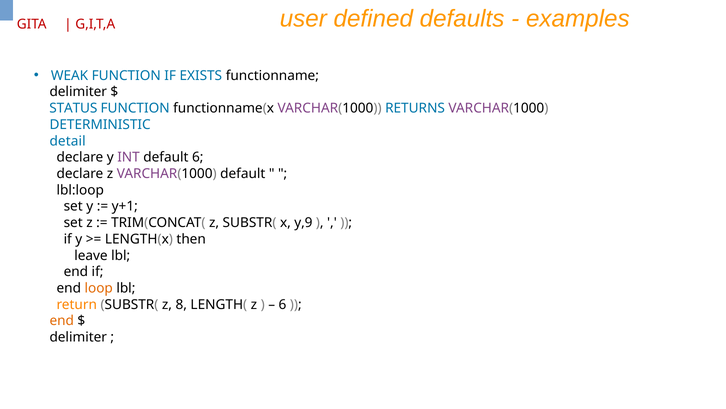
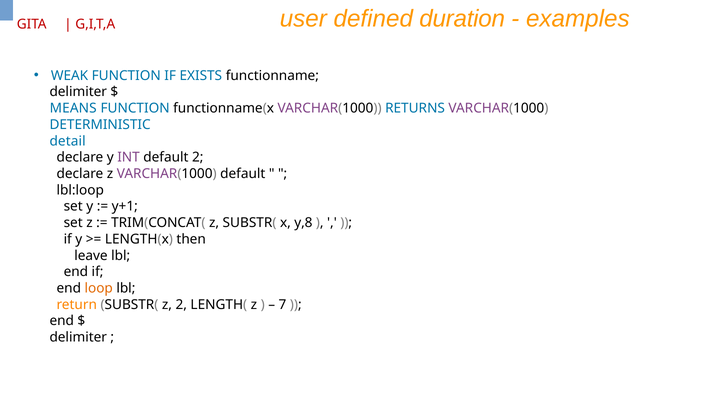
defaults: defaults -> duration
STATUS: STATUS -> MEANS
default 6: 6 -> 2
y,9: y,9 -> y,8
z 8: 8 -> 2
6 at (283, 304): 6 -> 7
end at (62, 320) colour: orange -> black
